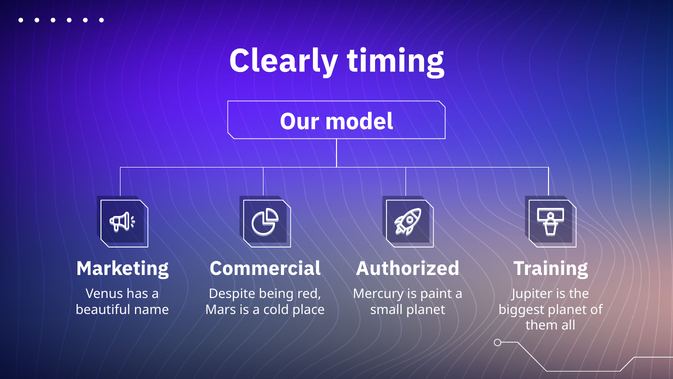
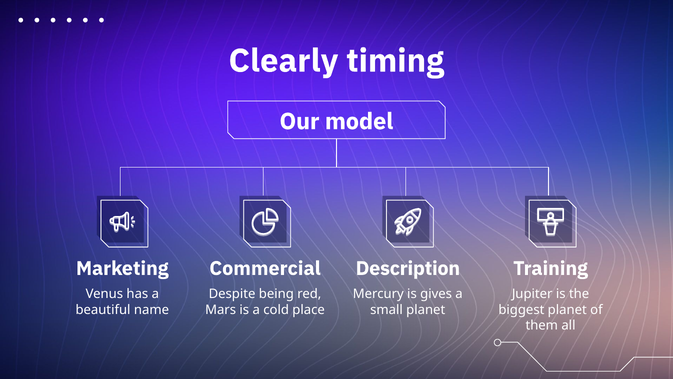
Authorized: Authorized -> Description
paint: paint -> gives
